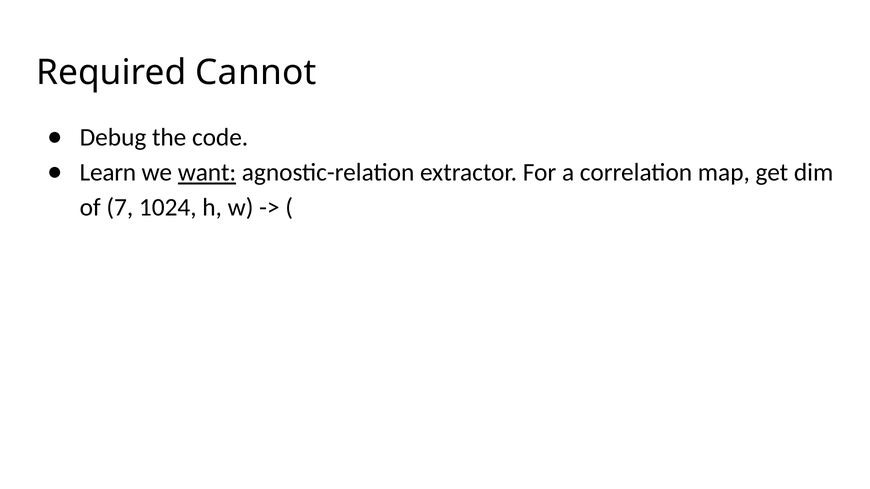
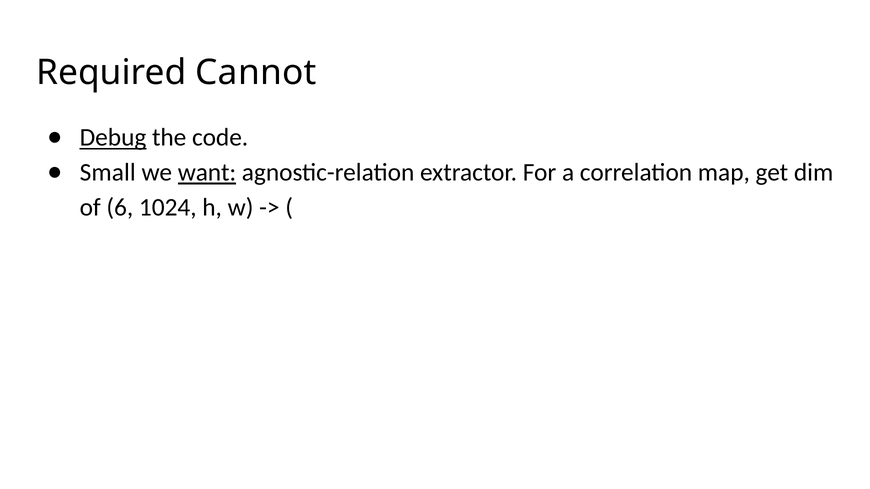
Debug underline: none -> present
Learn: Learn -> Small
7: 7 -> 6
